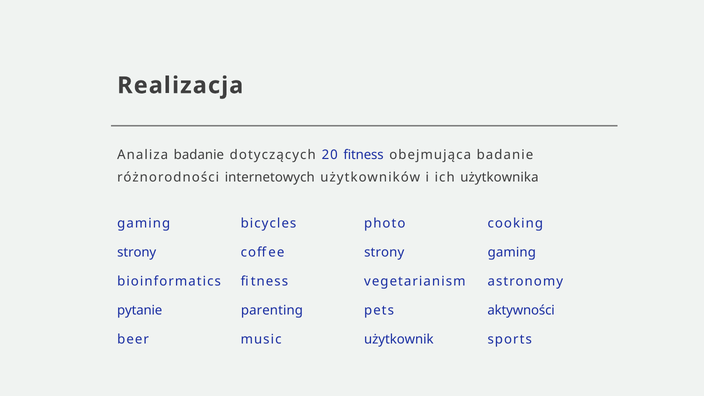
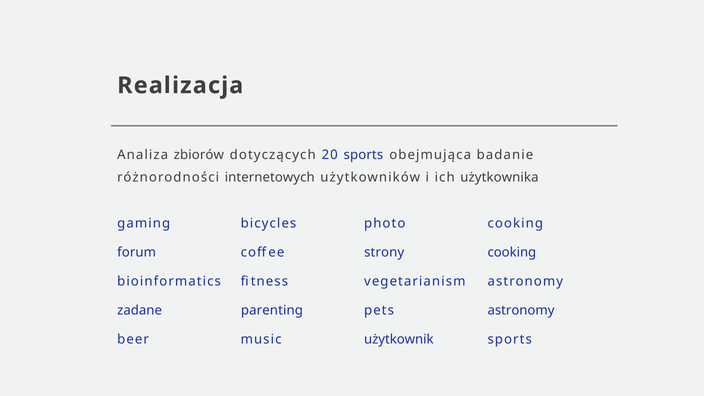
Analiza badanie: badanie -> zbiorów
20 fitness: fitness -> sports
strony at (137, 252): strony -> forum
gaming at (512, 252): gaming -> cooking
pytanie: pytanie -> zadane
aktywności at (521, 310): aktywności -> astronomy
